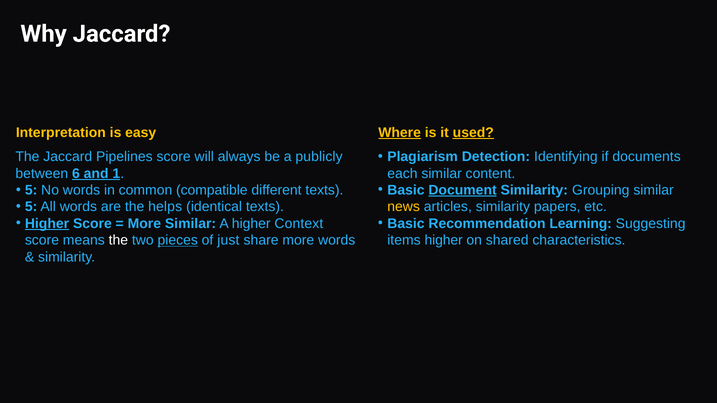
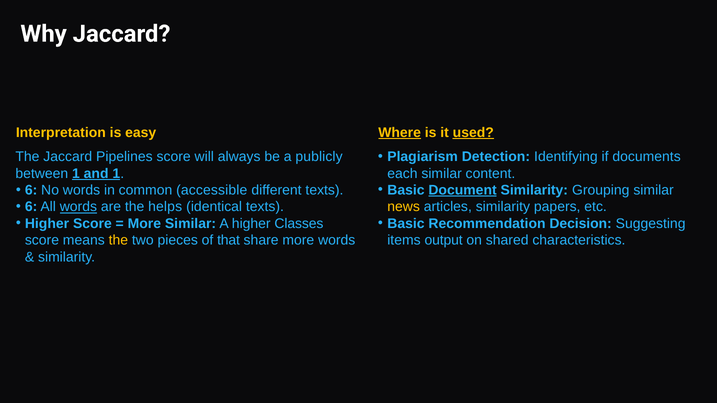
between 6: 6 -> 1
5 at (31, 190): 5 -> 6
compatible: compatible -> accessible
5 at (31, 207): 5 -> 6
words at (78, 207) underline: none -> present
Learning: Learning -> Decision
Higher at (47, 224) underline: present -> none
Context: Context -> Classes
the at (118, 241) colour: white -> yellow
pieces underline: present -> none
just: just -> that
items higher: higher -> output
